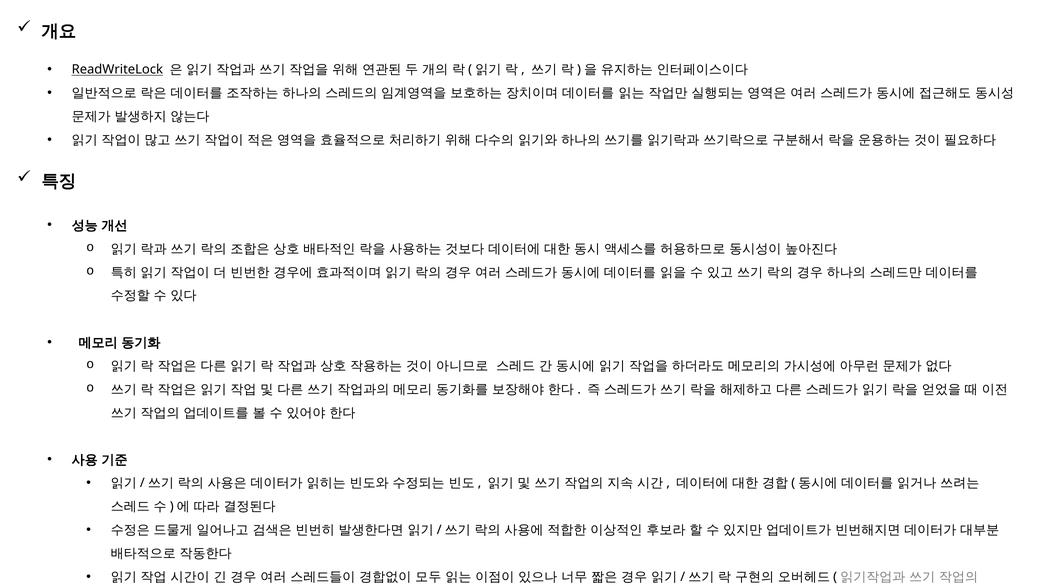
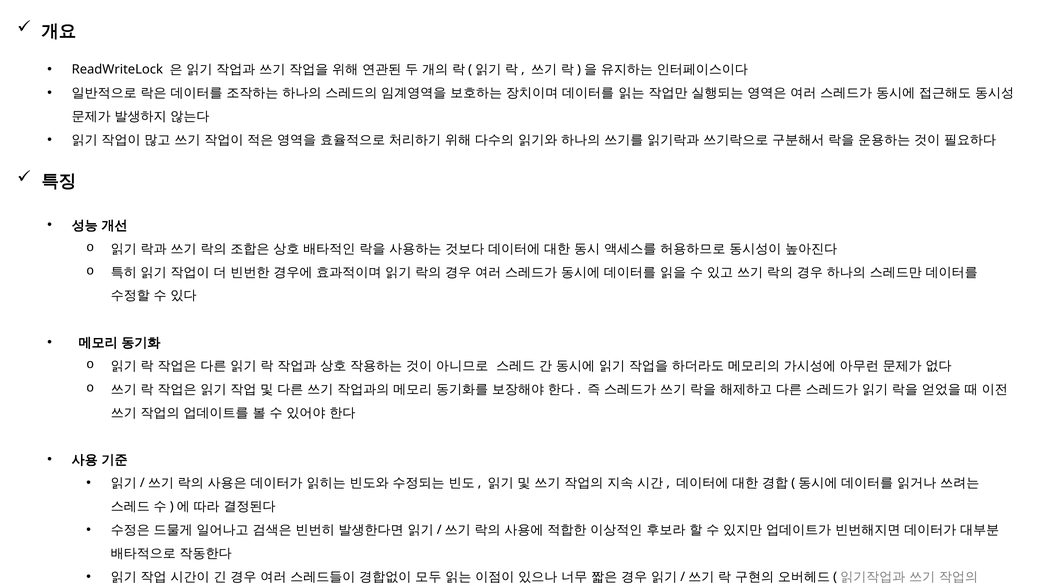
ReadWriteLock underline: present -> none
